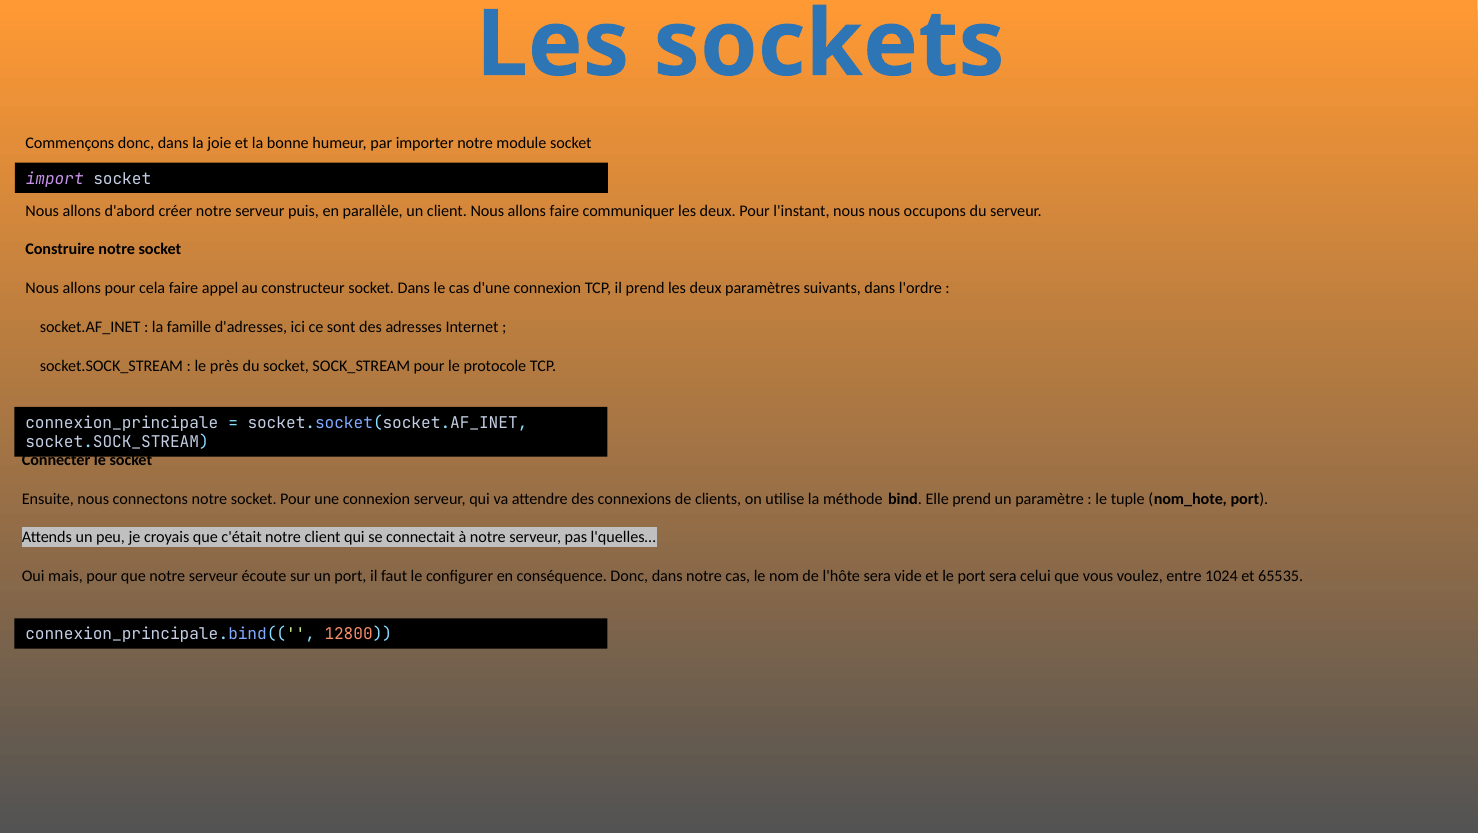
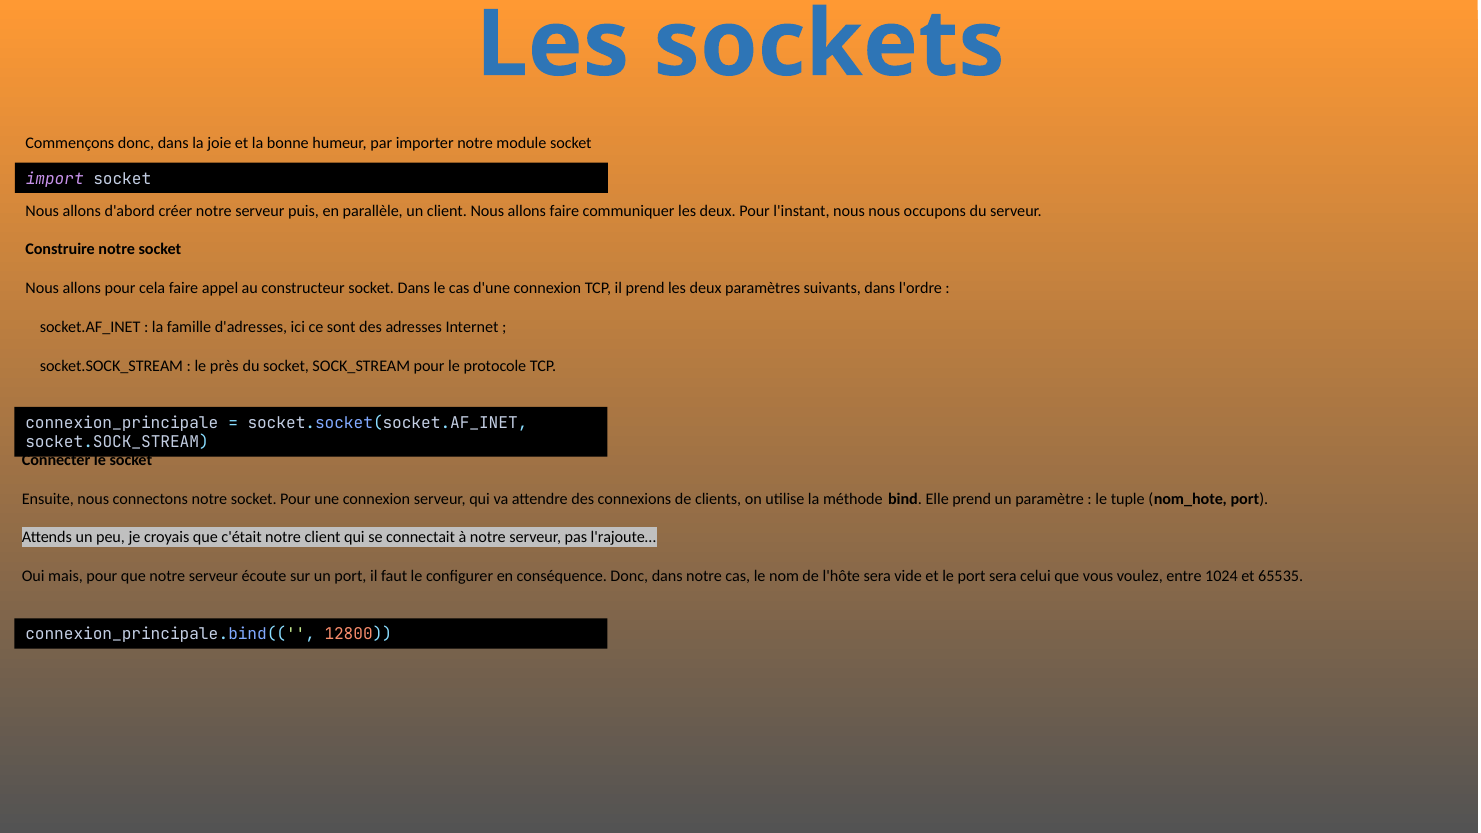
l'quelles…: l'quelles… -> l'rajoute…
